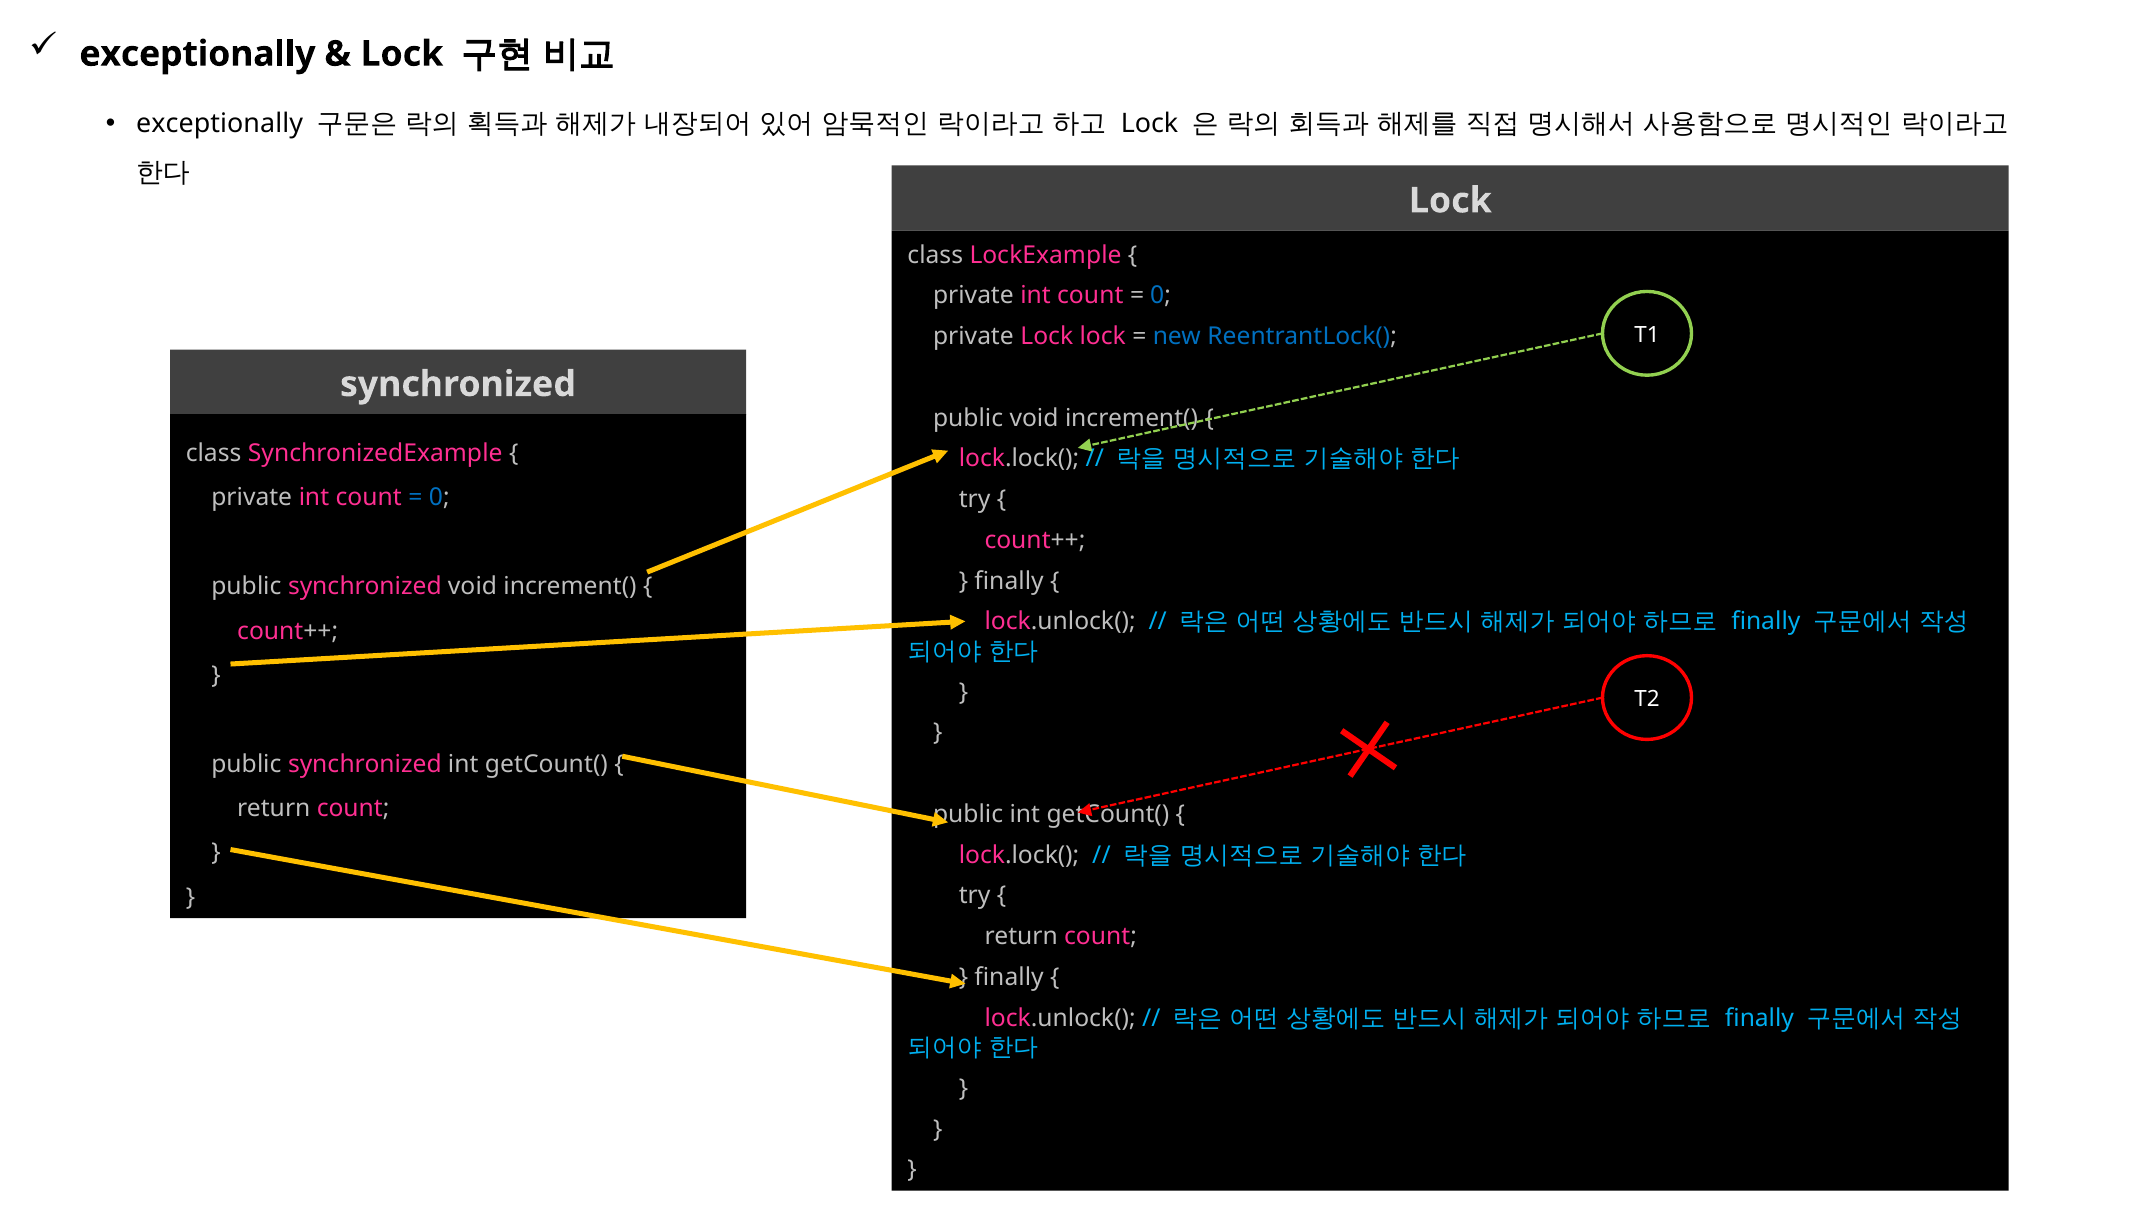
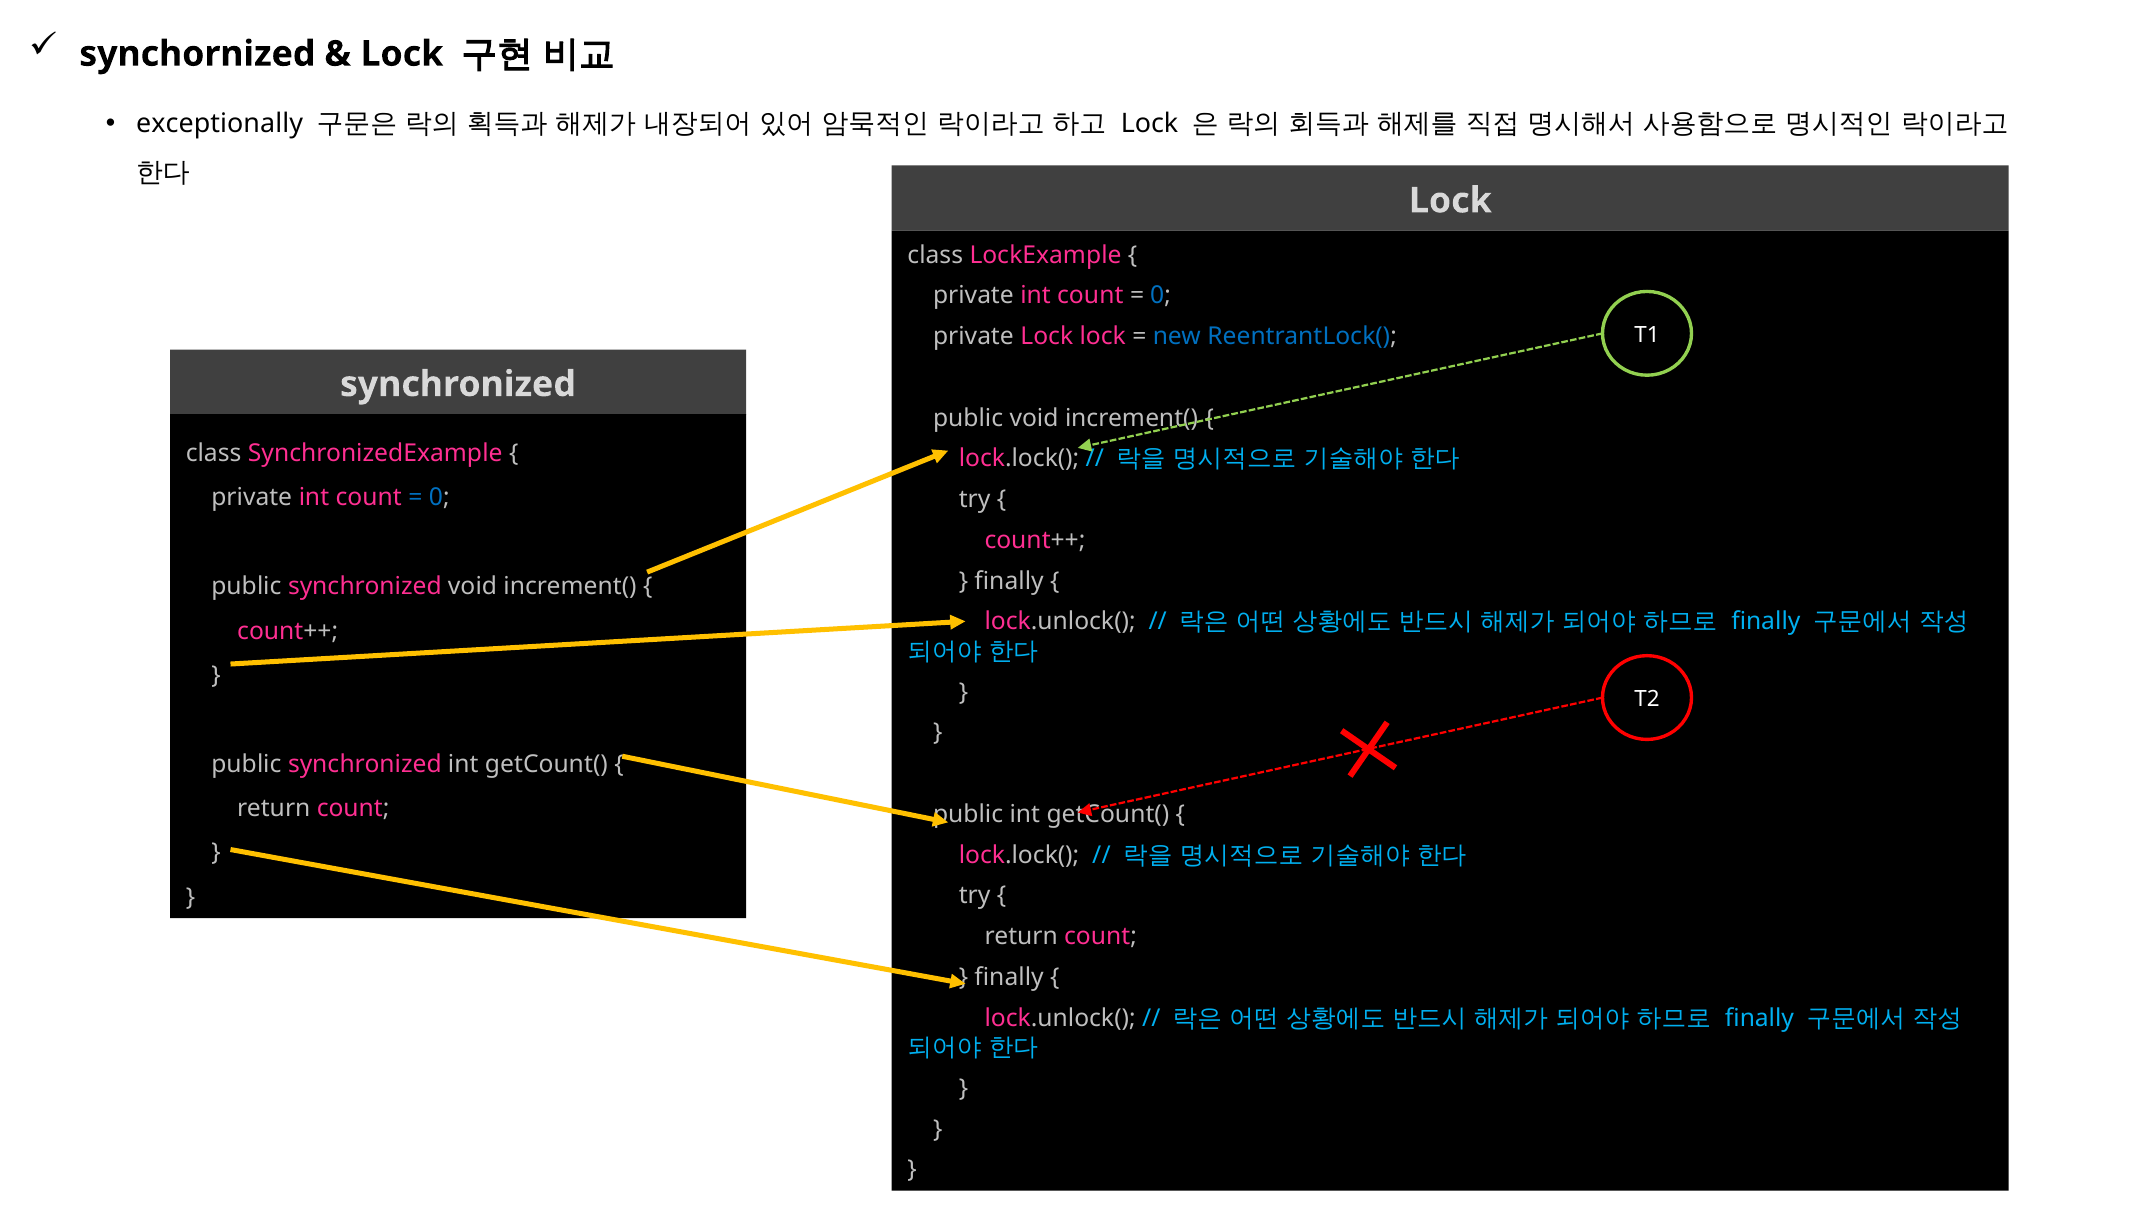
exceptionally at (197, 54): exceptionally -> synchornized
